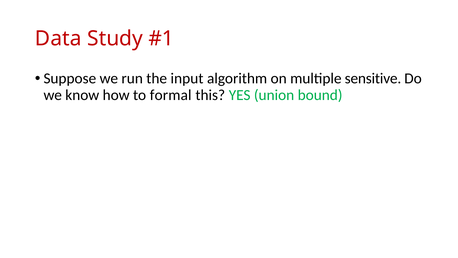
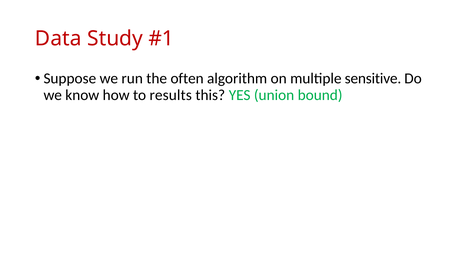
input: input -> often
formal: formal -> results
